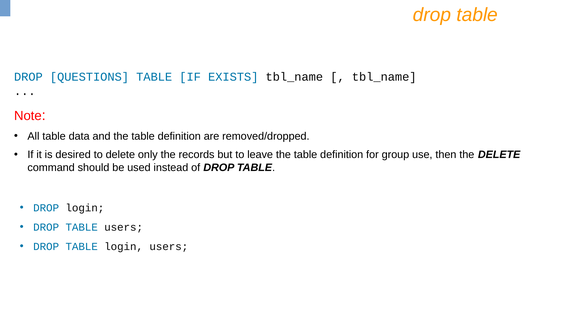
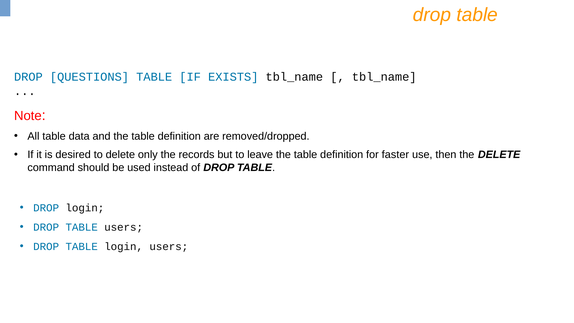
group: group -> faster
